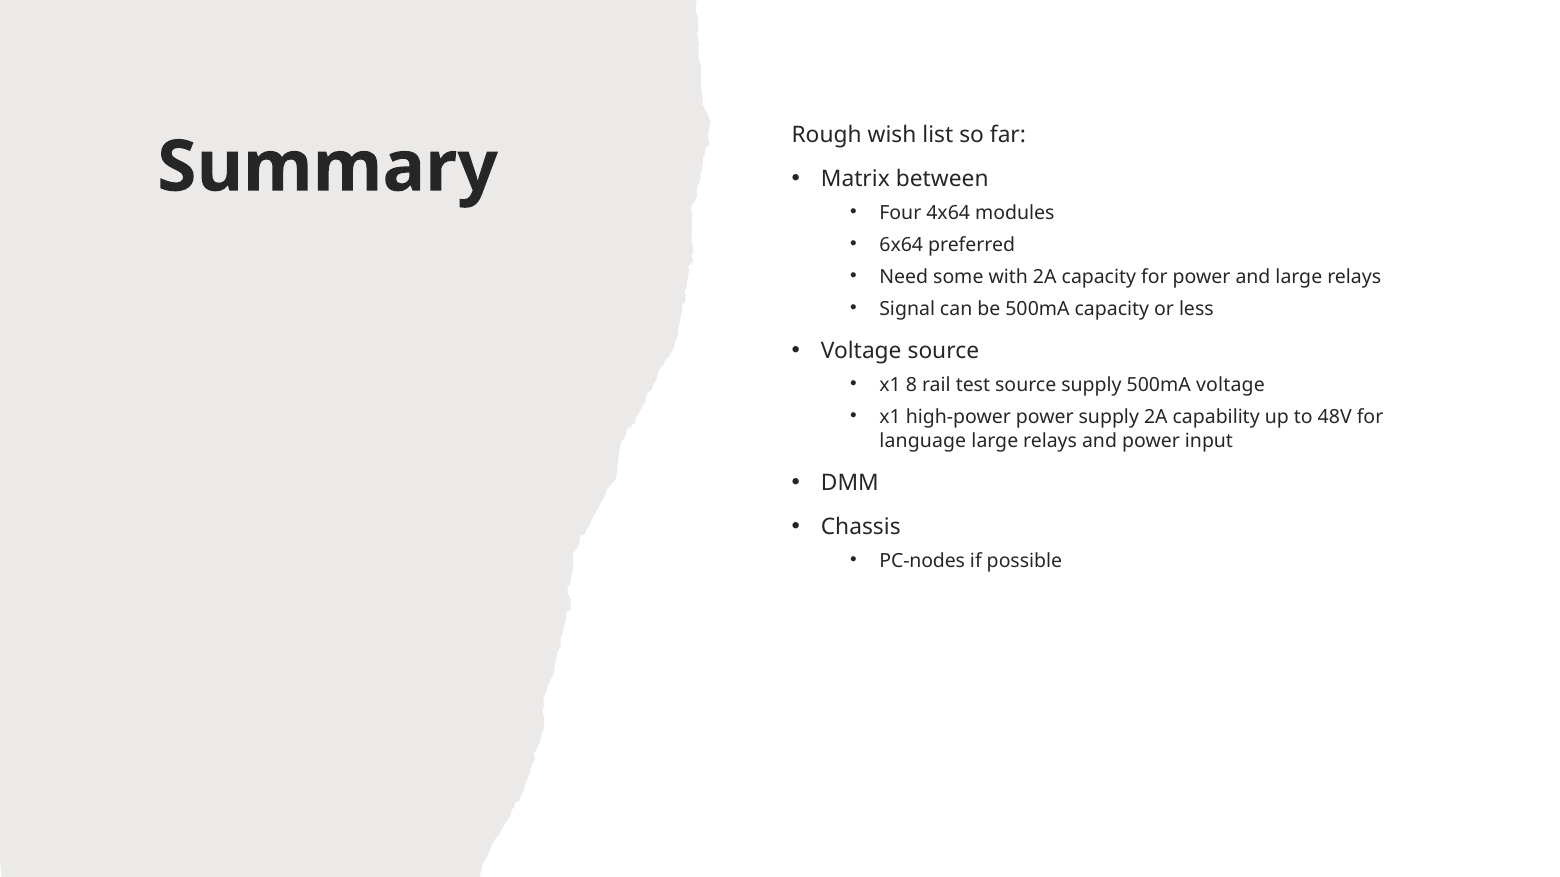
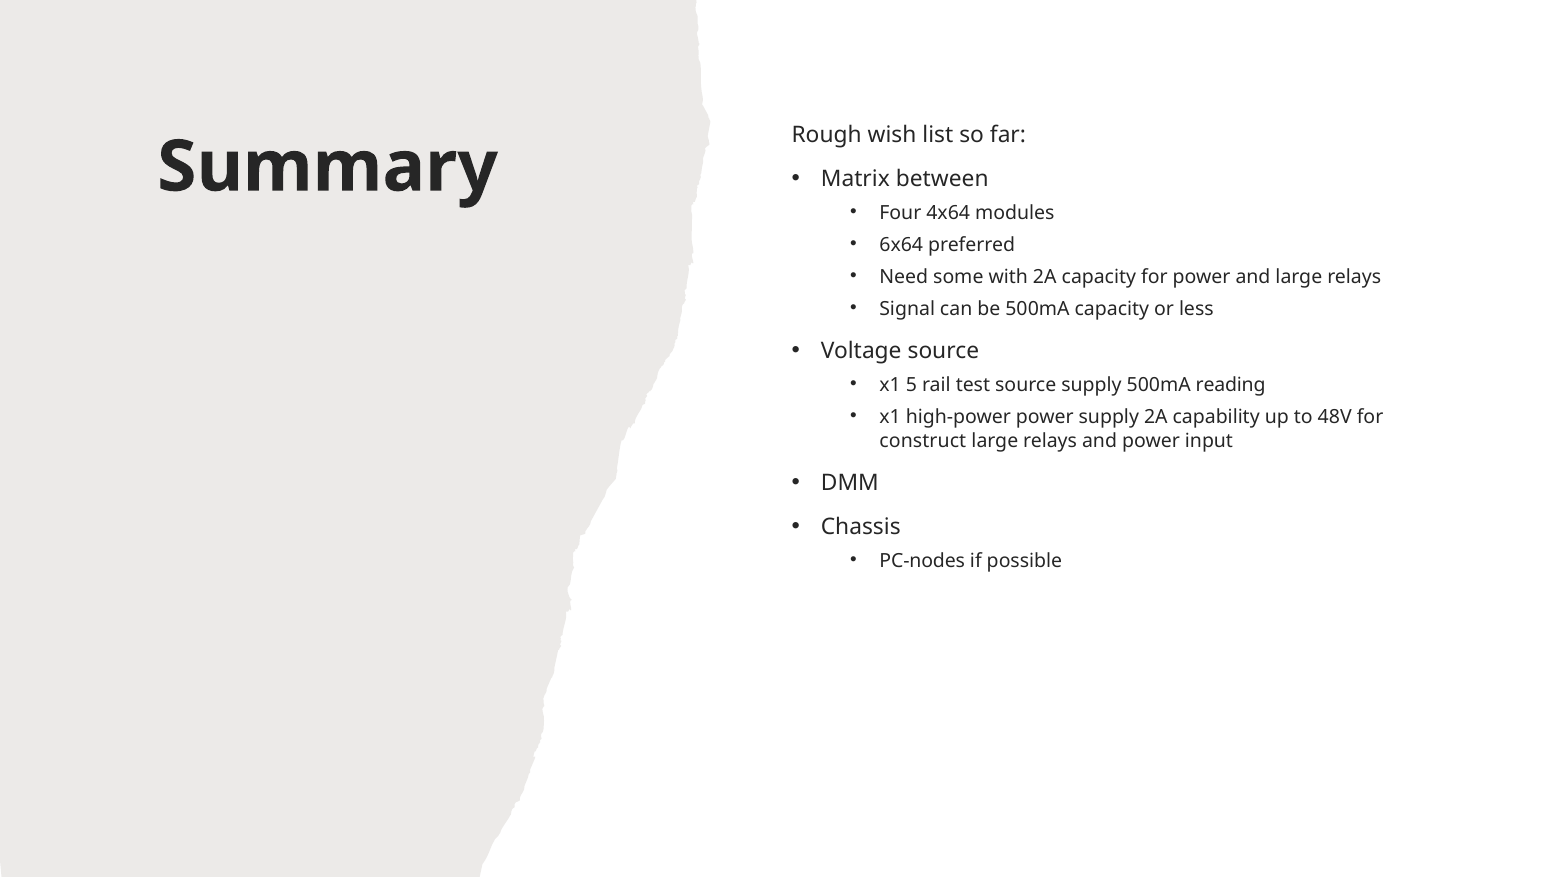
8: 8 -> 5
500mA voltage: voltage -> reading
language: language -> construct
